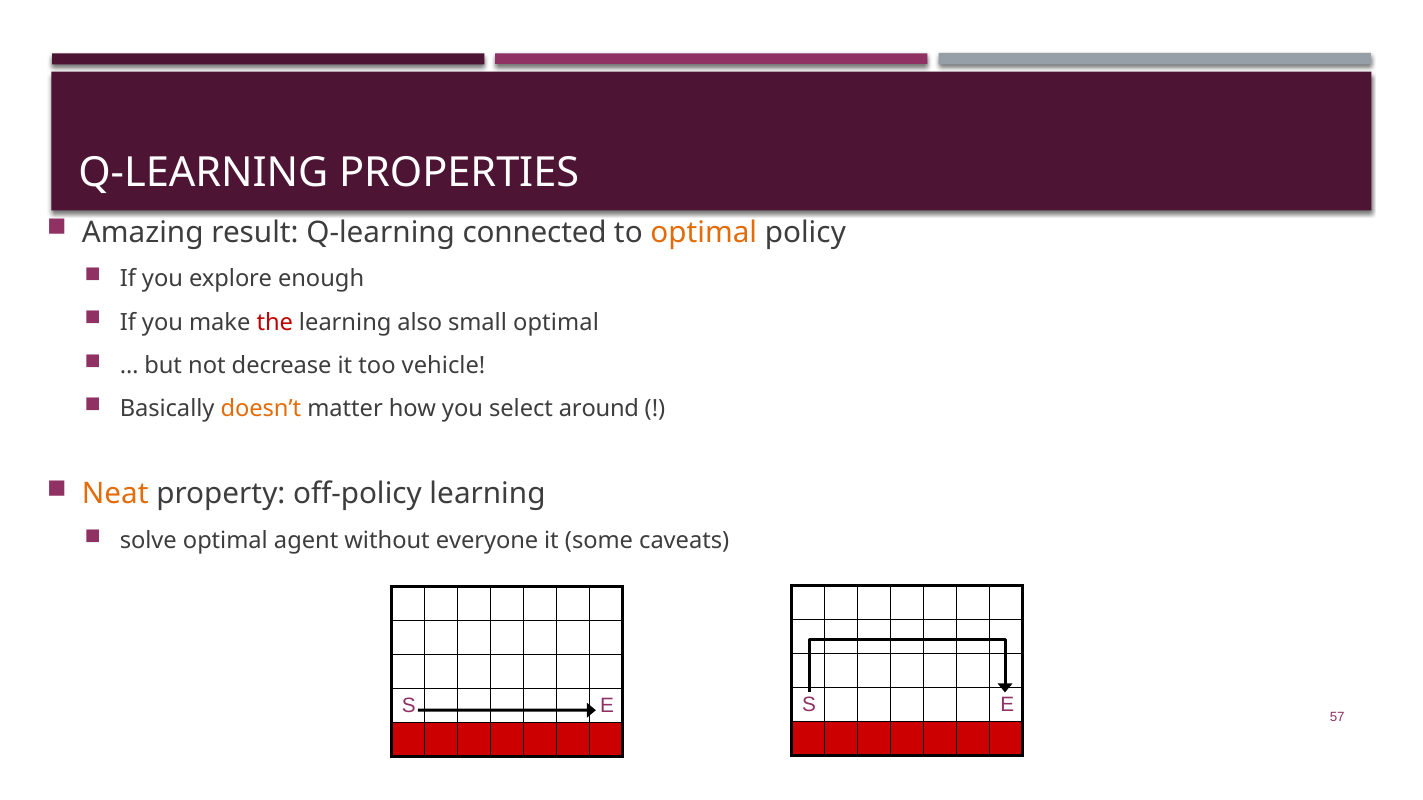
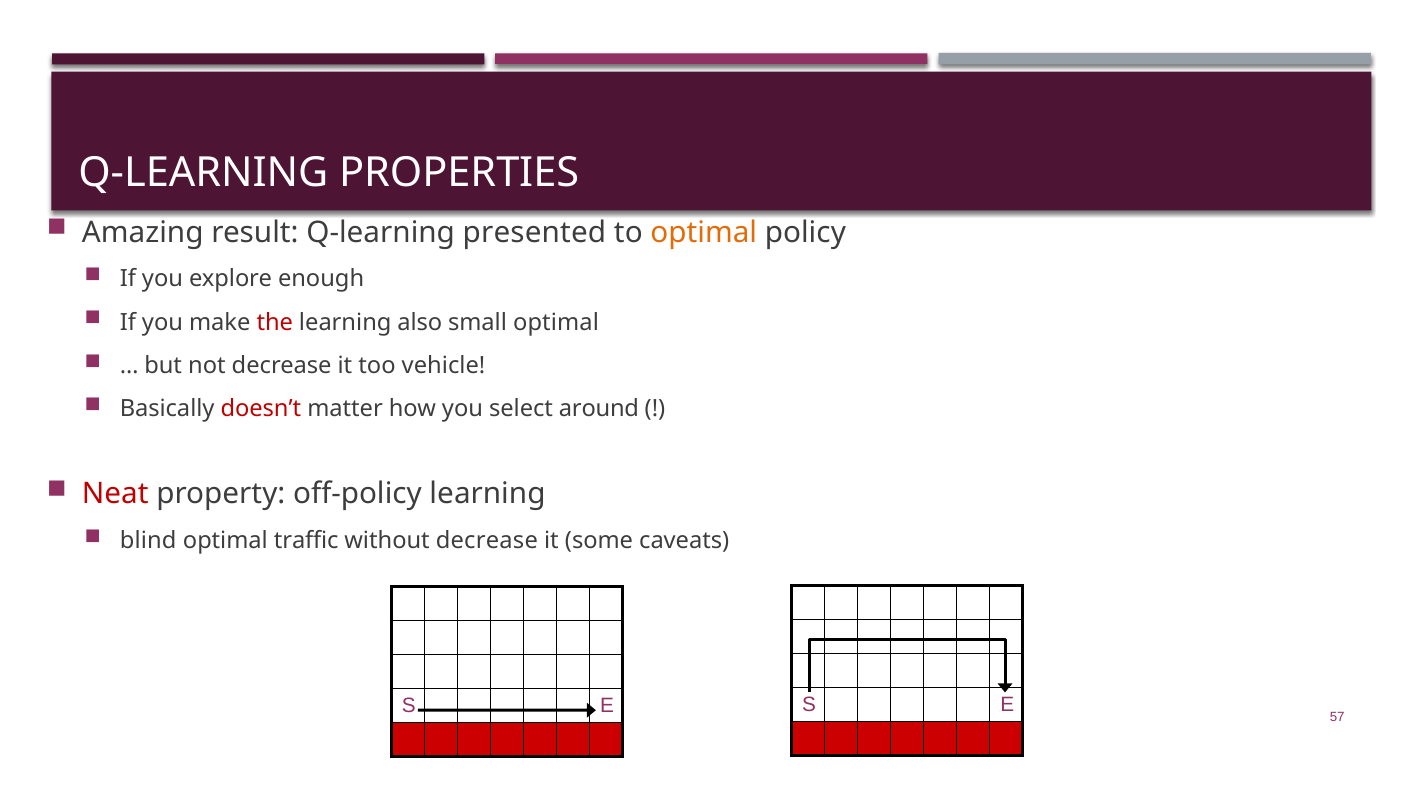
connected: connected -> presented
doesn’t colour: orange -> red
Neat colour: orange -> red
solve: solve -> blind
agent: agent -> traffic
without everyone: everyone -> decrease
